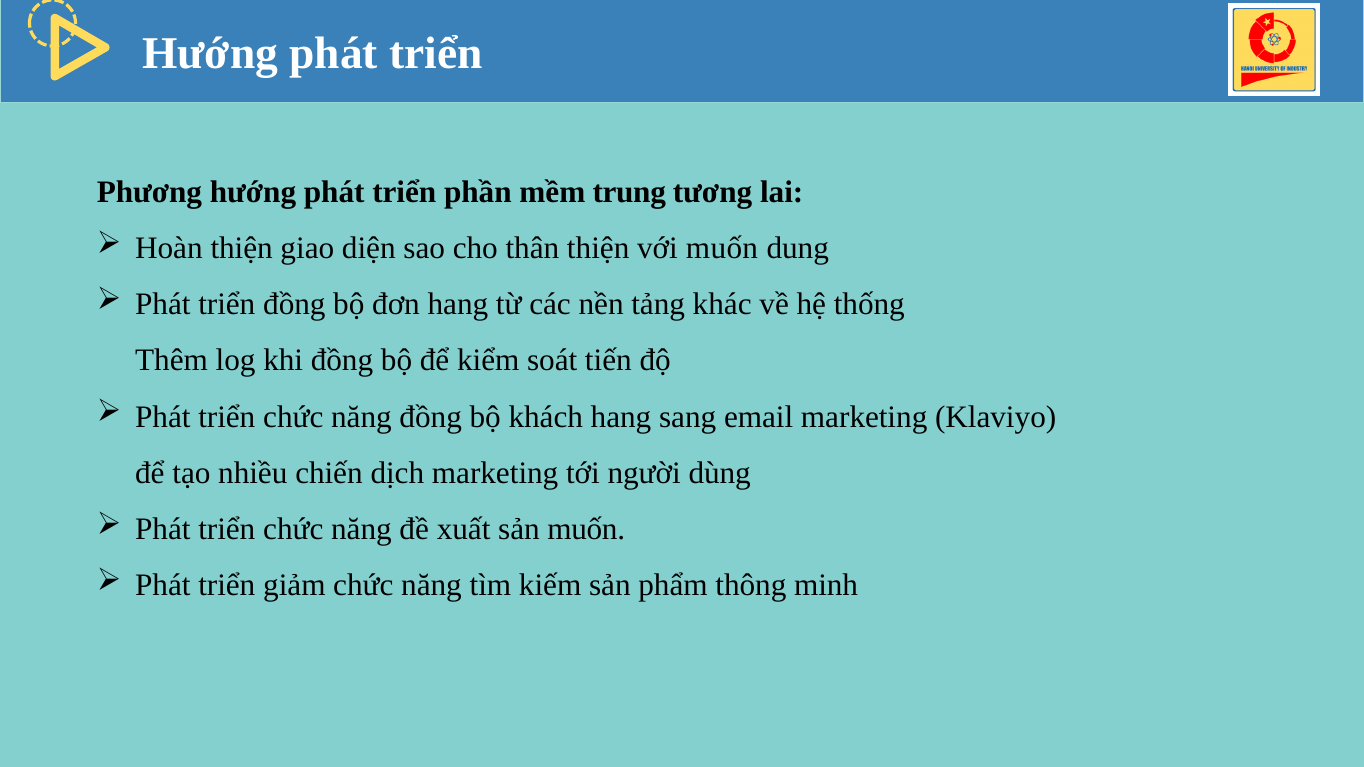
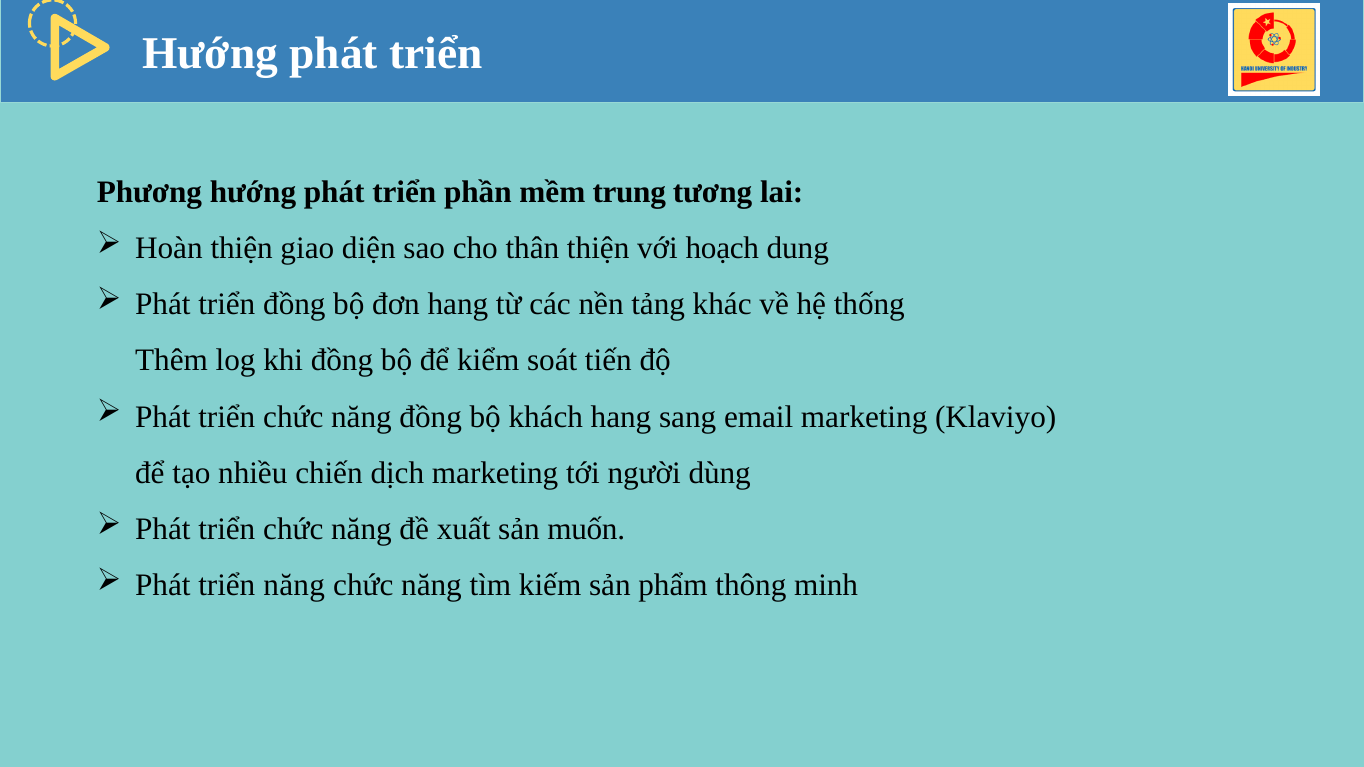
với muốn: muốn -> hoạch
triển giảm: giảm -> năng
